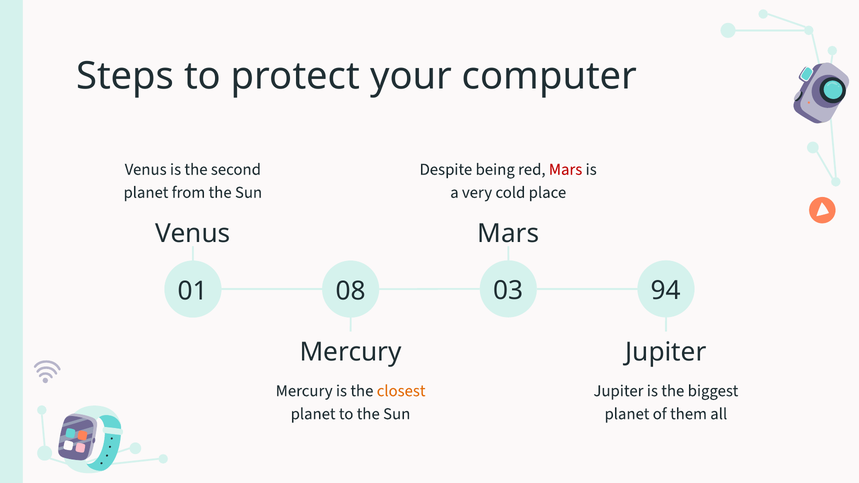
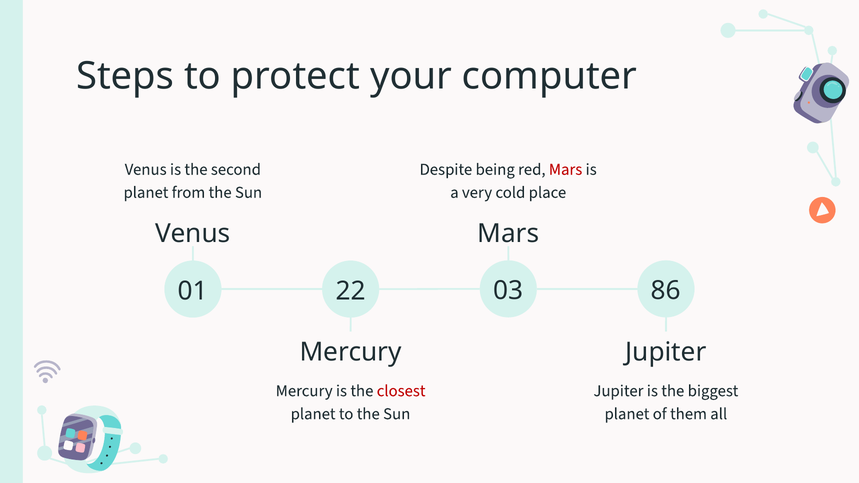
08: 08 -> 22
94: 94 -> 86
closest colour: orange -> red
